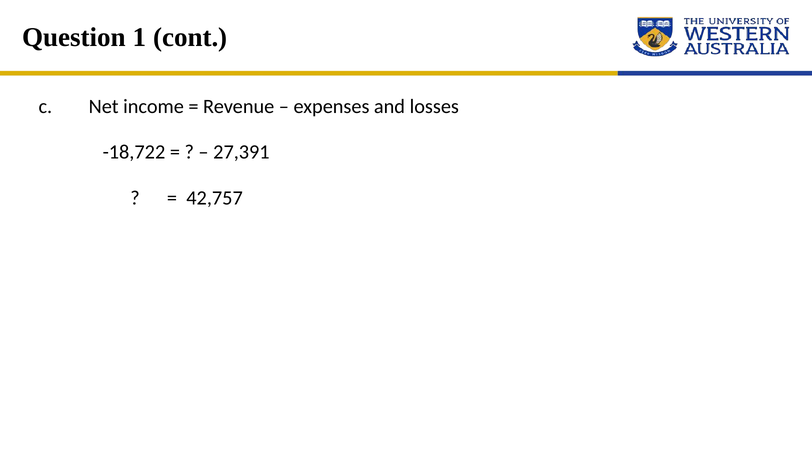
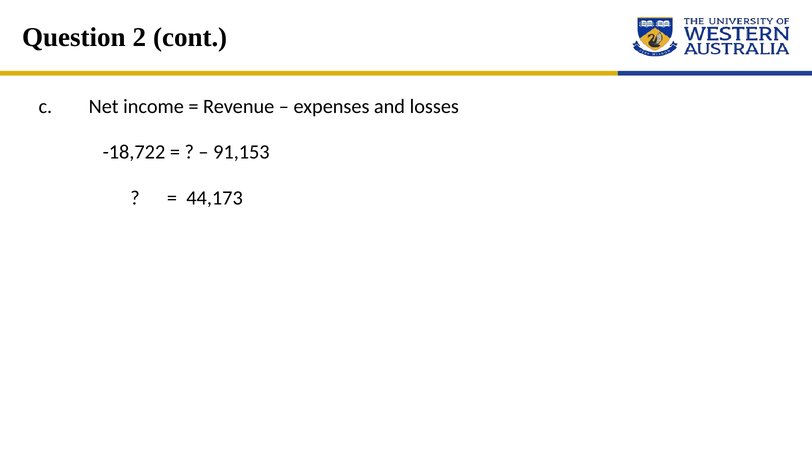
1: 1 -> 2
27,391: 27,391 -> 91,153
42,757: 42,757 -> 44,173
